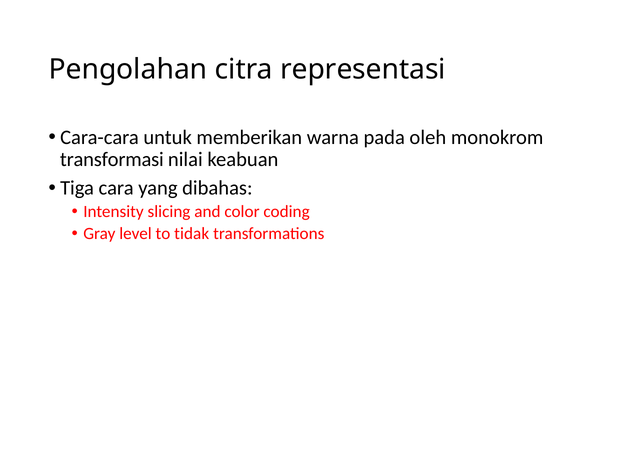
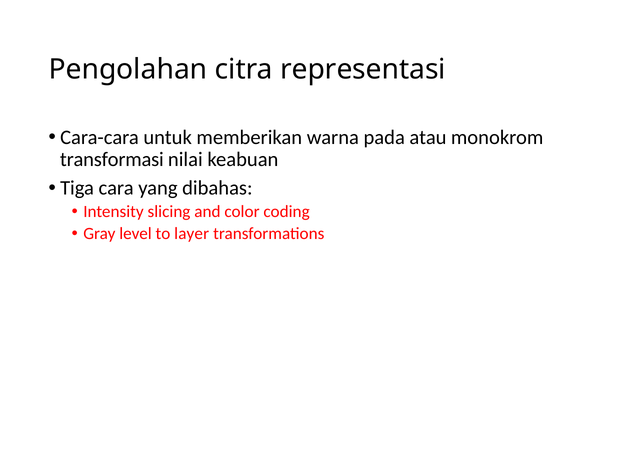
oleh: oleh -> atau
tidak: tidak -> layer
